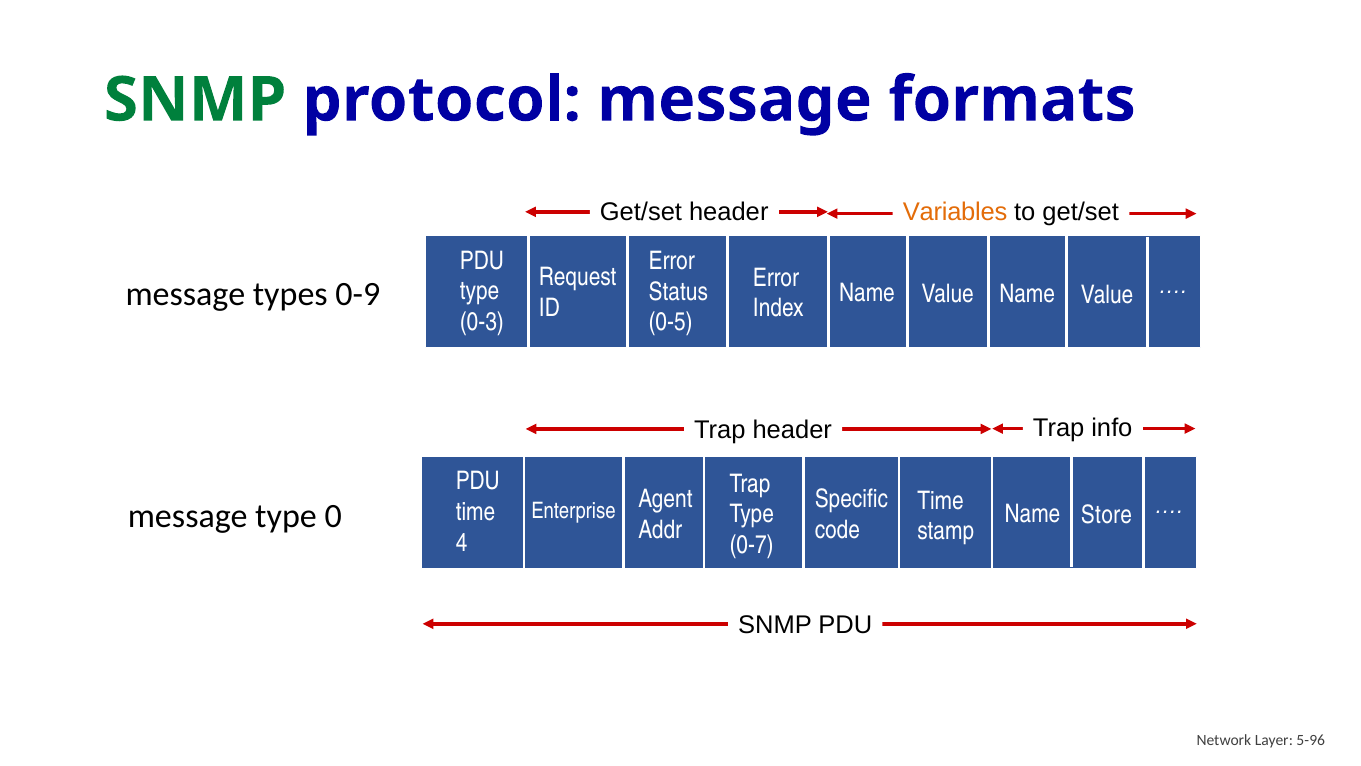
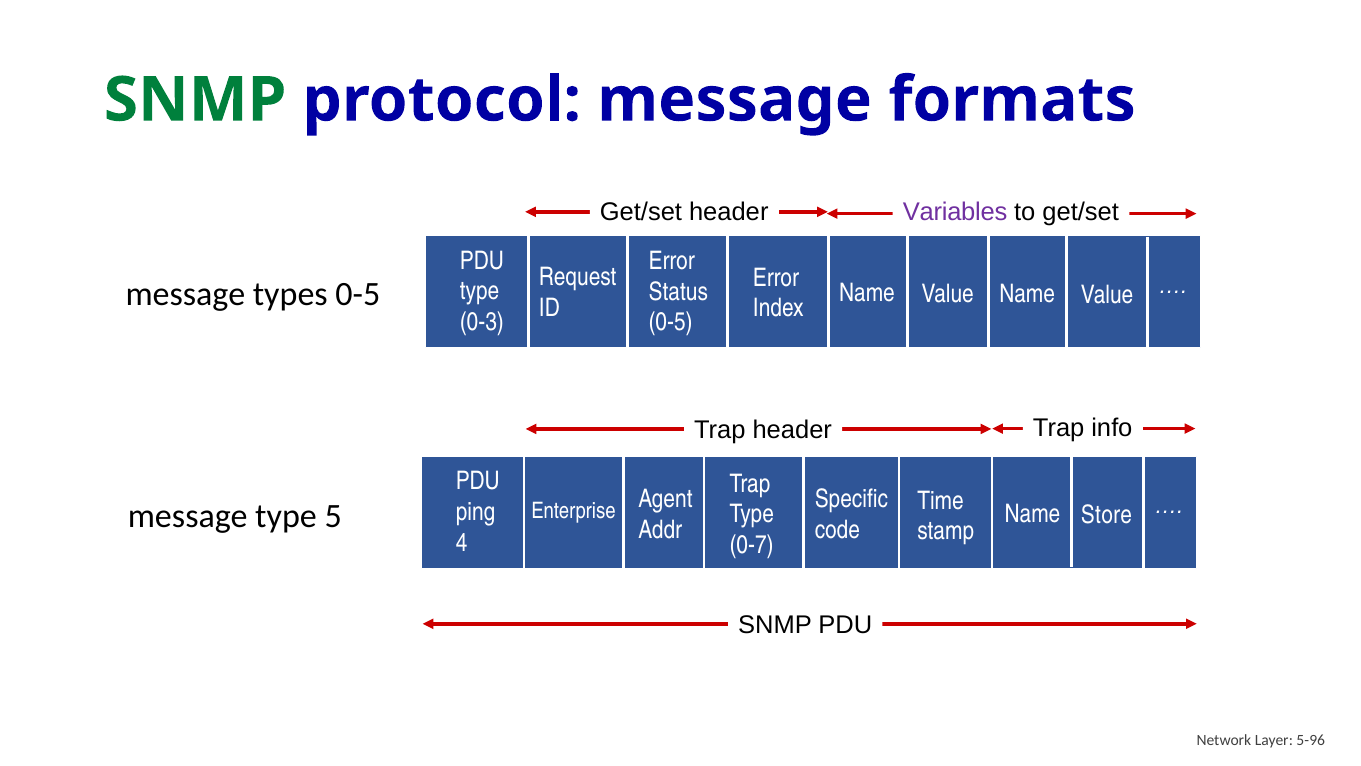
Variables colour: orange -> purple
types 0-9: 0-9 -> 0-5
time at (476, 512): time -> ping
0: 0 -> 5
